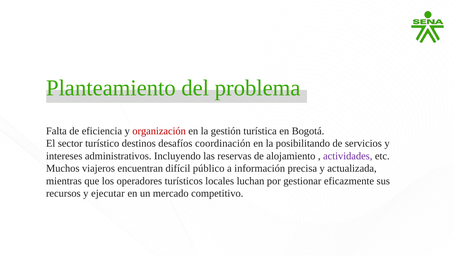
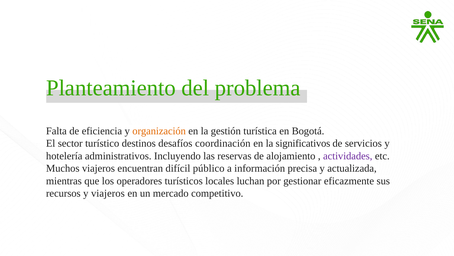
organización colour: red -> orange
posibilitando: posibilitando -> significativos
intereses: intereses -> hotelería
y ejecutar: ejecutar -> viajeros
